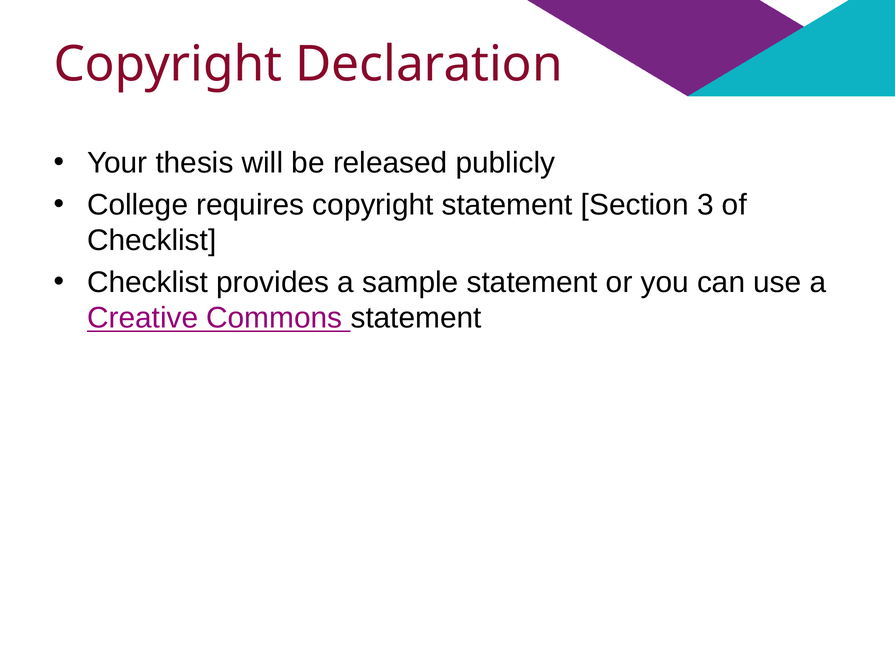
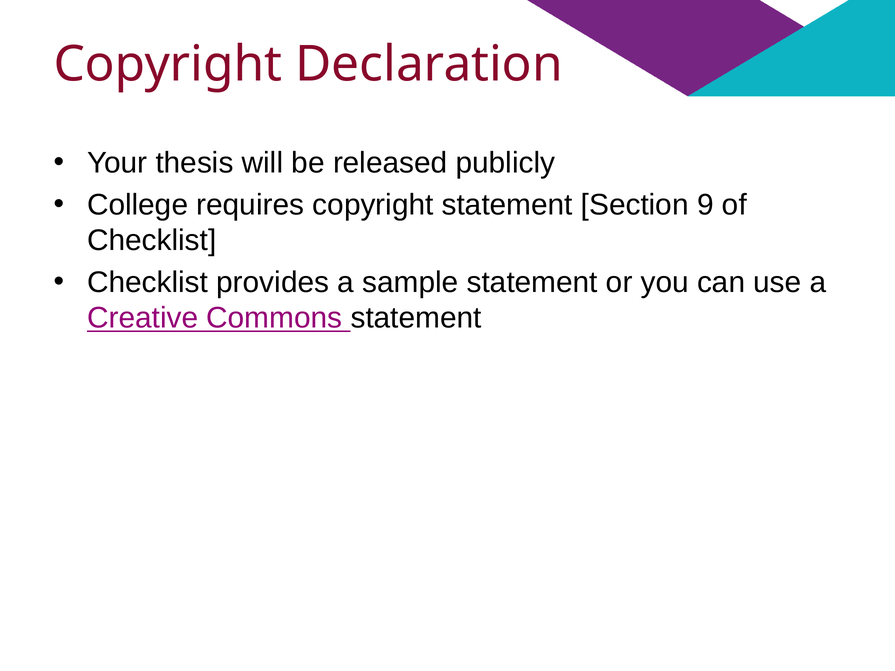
3: 3 -> 9
